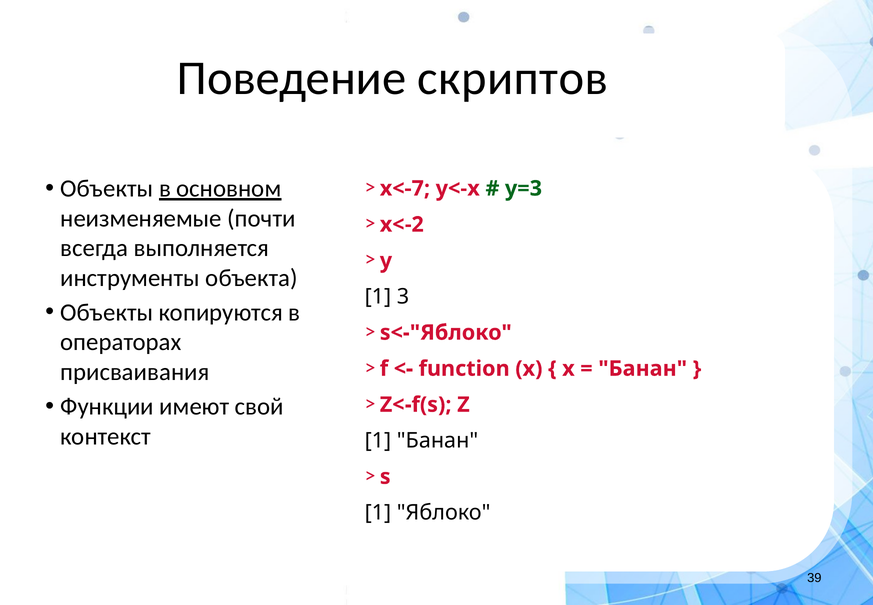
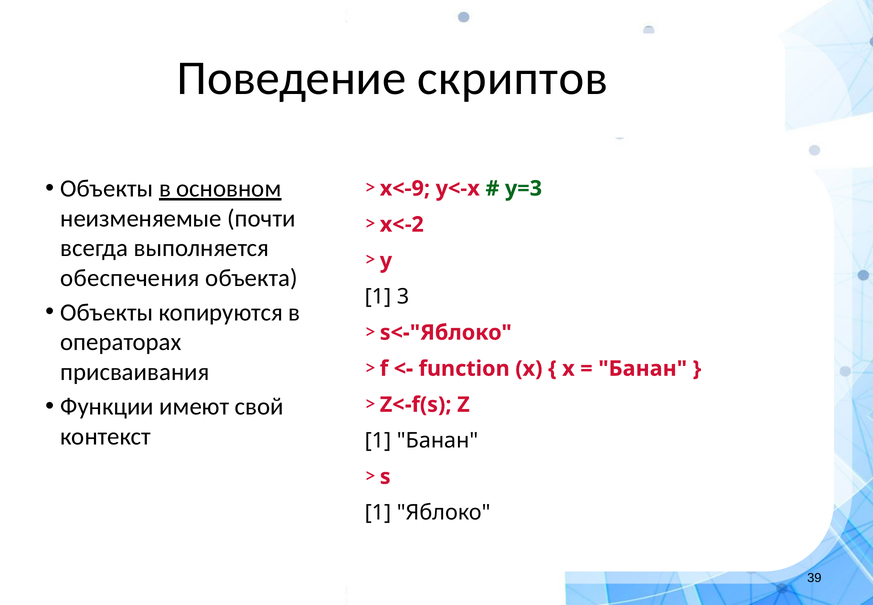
x<-7: x<-7 -> x<-9
инструменты: инструменты -> обеспечения
